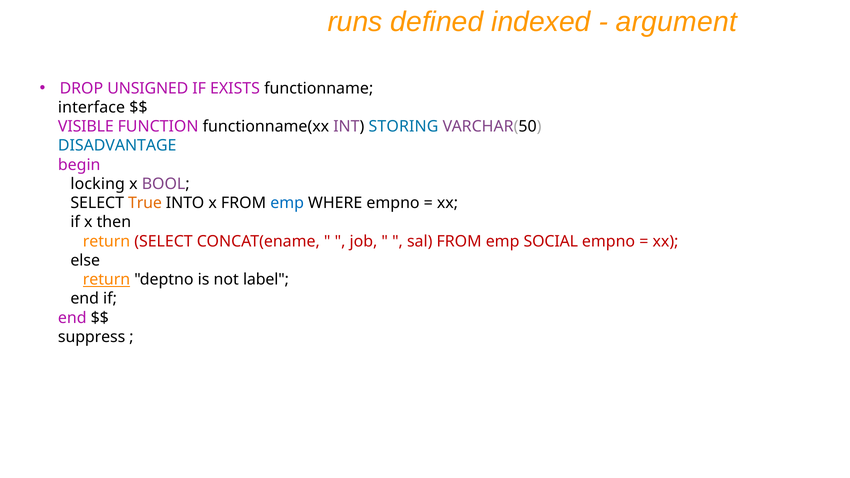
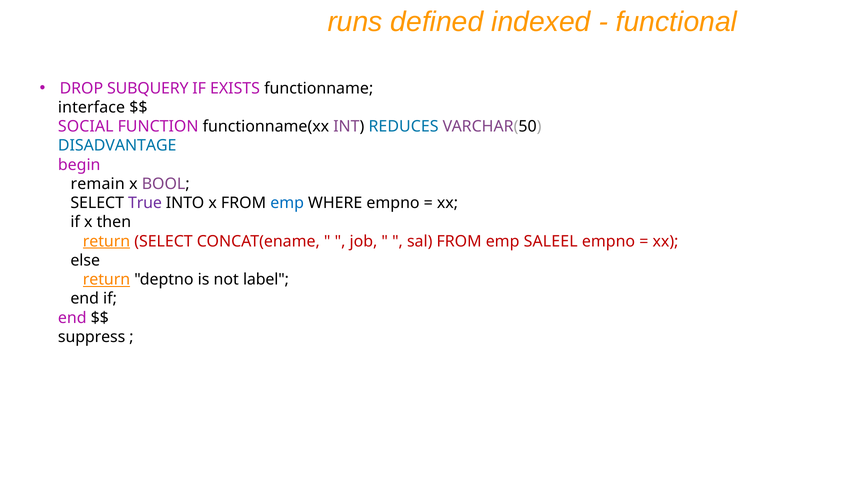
argument: argument -> functional
UNSIGNED: UNSIGNED -> SUBQUERY
VISIBLE: VISIBLE -> SOCIAL
STORING: STORING -> REDUCES
locking: locking -> remain
True colour: orange -> purple
return at (106, 241) underline: none -> present
SOCIAL: SOCIAL -> SALEEL
